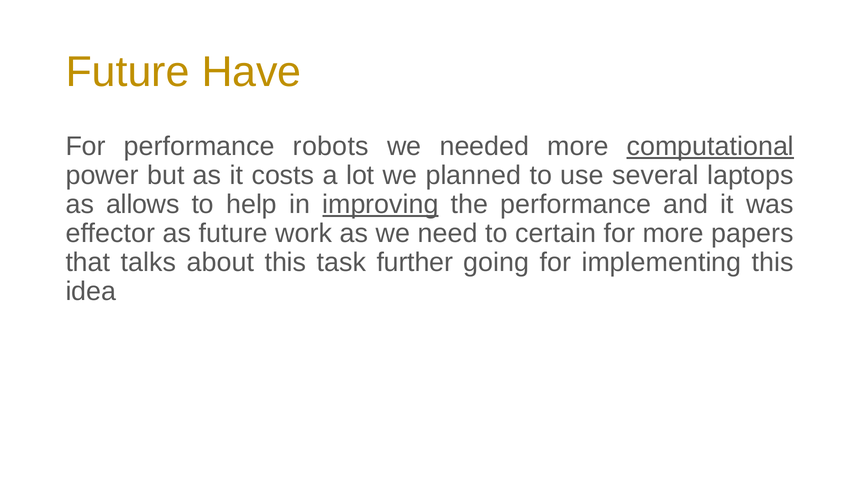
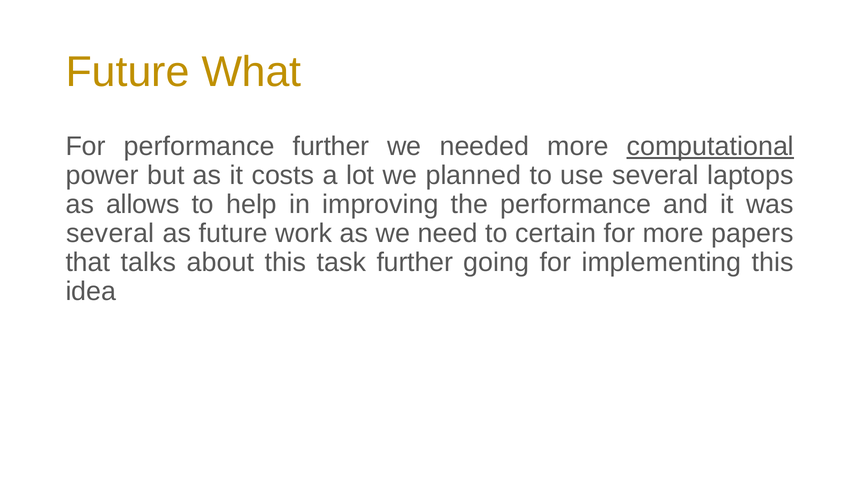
Have: Have -> What
performance robots: robots -> further
improving underline: present -> none
effector at (110, 233): effector -> several
